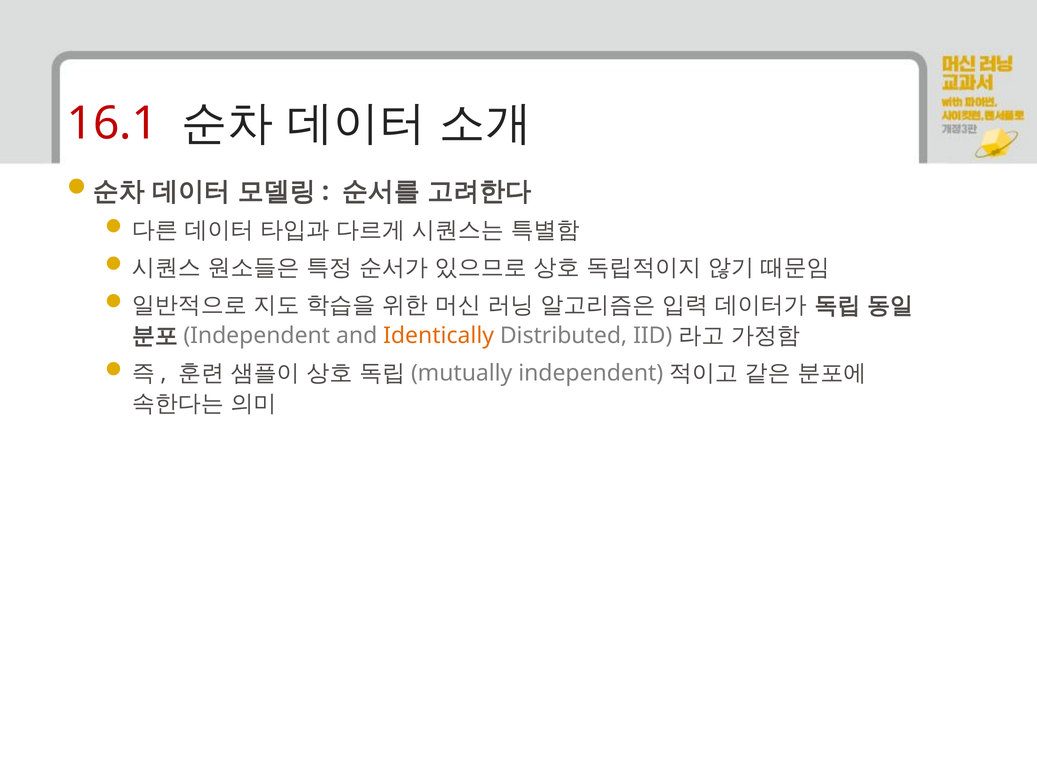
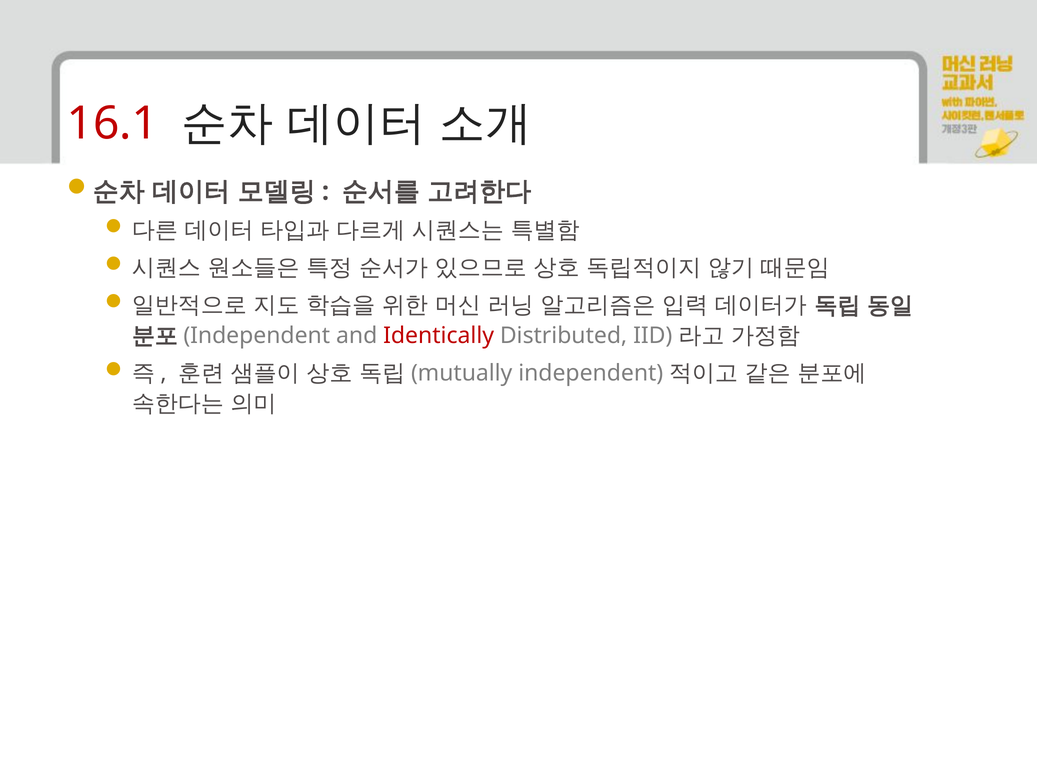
Identically colour: orange -> red
